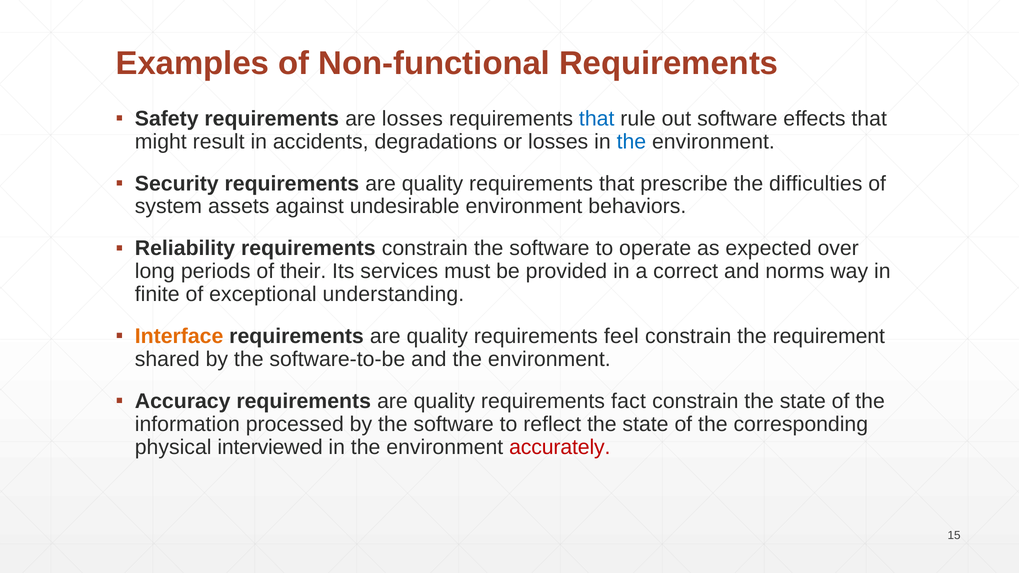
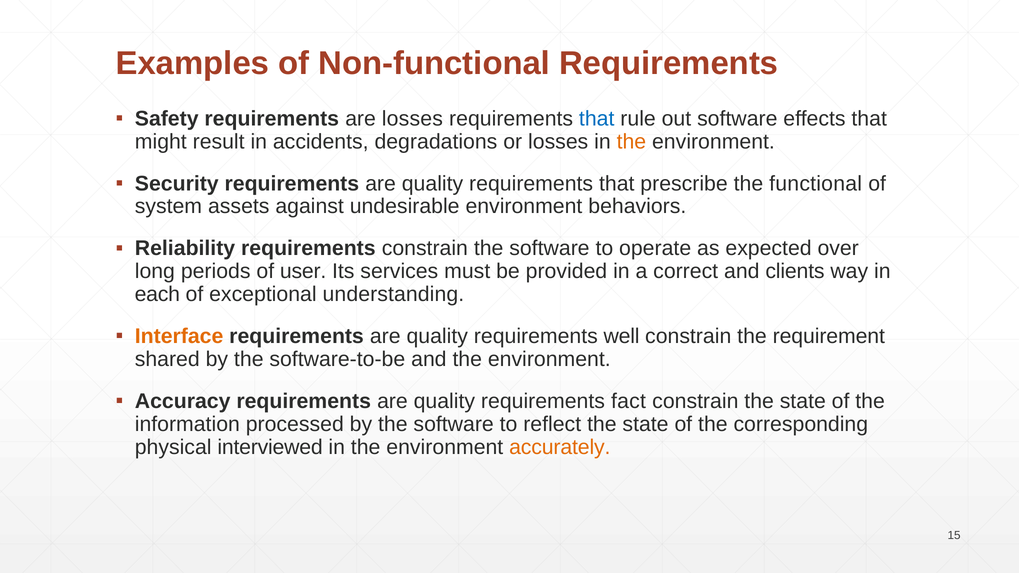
the at (631, 142) colour: blue -> orange
difficulties: difficulties -> functional
their: their -> user
norms: norms -> clients
finite: finite -> each
feel: feel -> well
accurately colour: red -> orange
